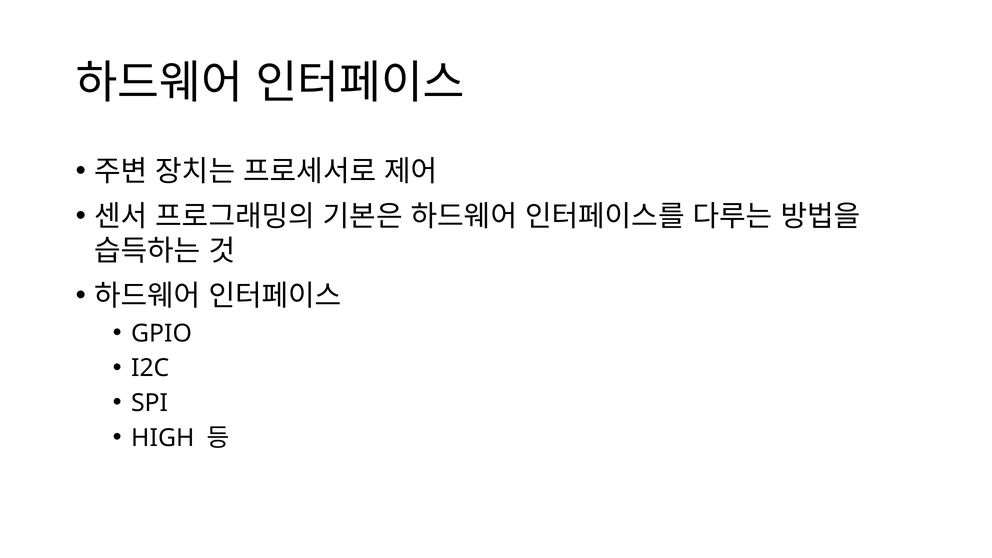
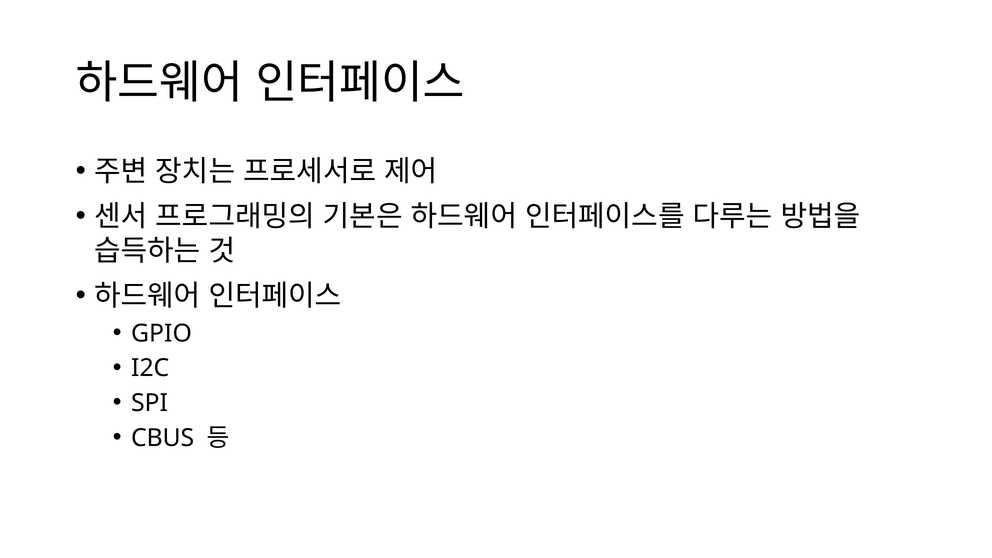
HIGH: HIGH -> CBUS
